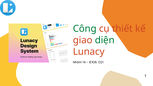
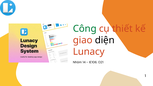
diện colour: green -> black
